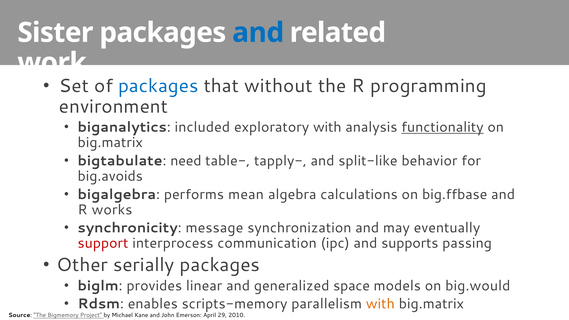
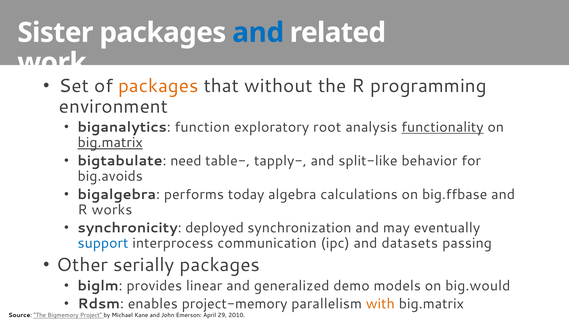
packages at (158, 86) colour: blue -> orange
included: included -> function
exploratory with: with -> root
big.matrix at (110, 143) underline: none -> present
mean: mean -> today
message: message -> deployed
support colour: red -> blue
supports: supports -> datasets
space: space -> demo
scripts-memory: scripts-memory -> project-memory
